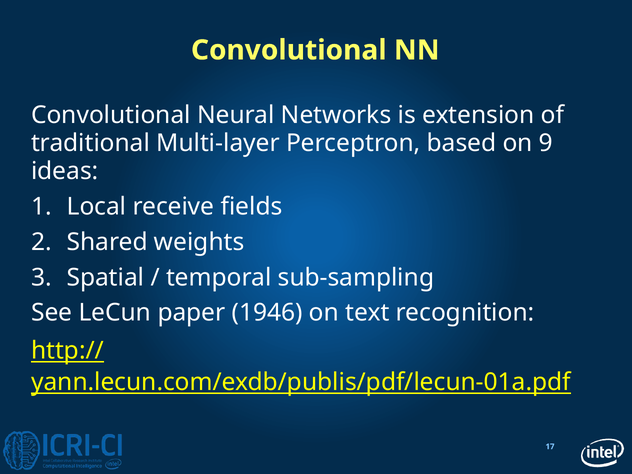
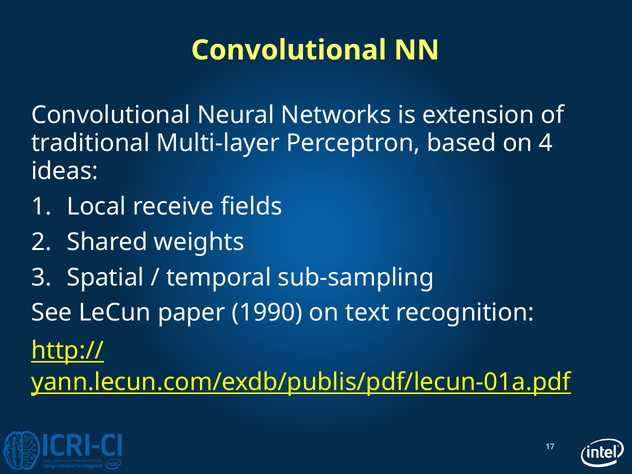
9: 9 -> 4
1946: 1946 -> 1990
